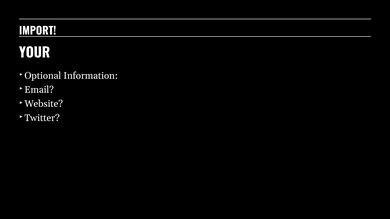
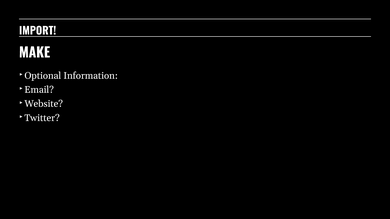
YOUR: YOUR -> MAKE
